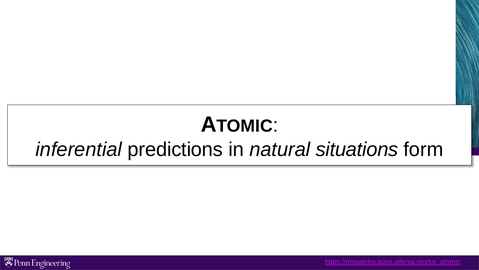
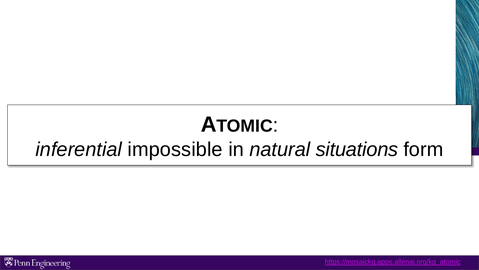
predictions: predictions -> impossible
